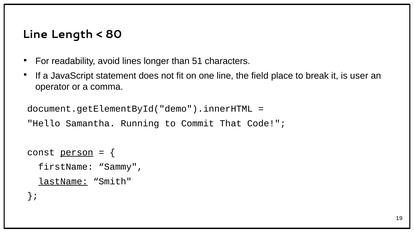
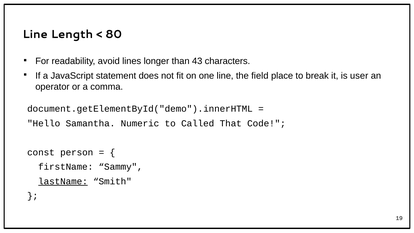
51: 51 -> 43
Running: Running -> Numeric
Commit: Commit -> Called
person underline: present -> none
